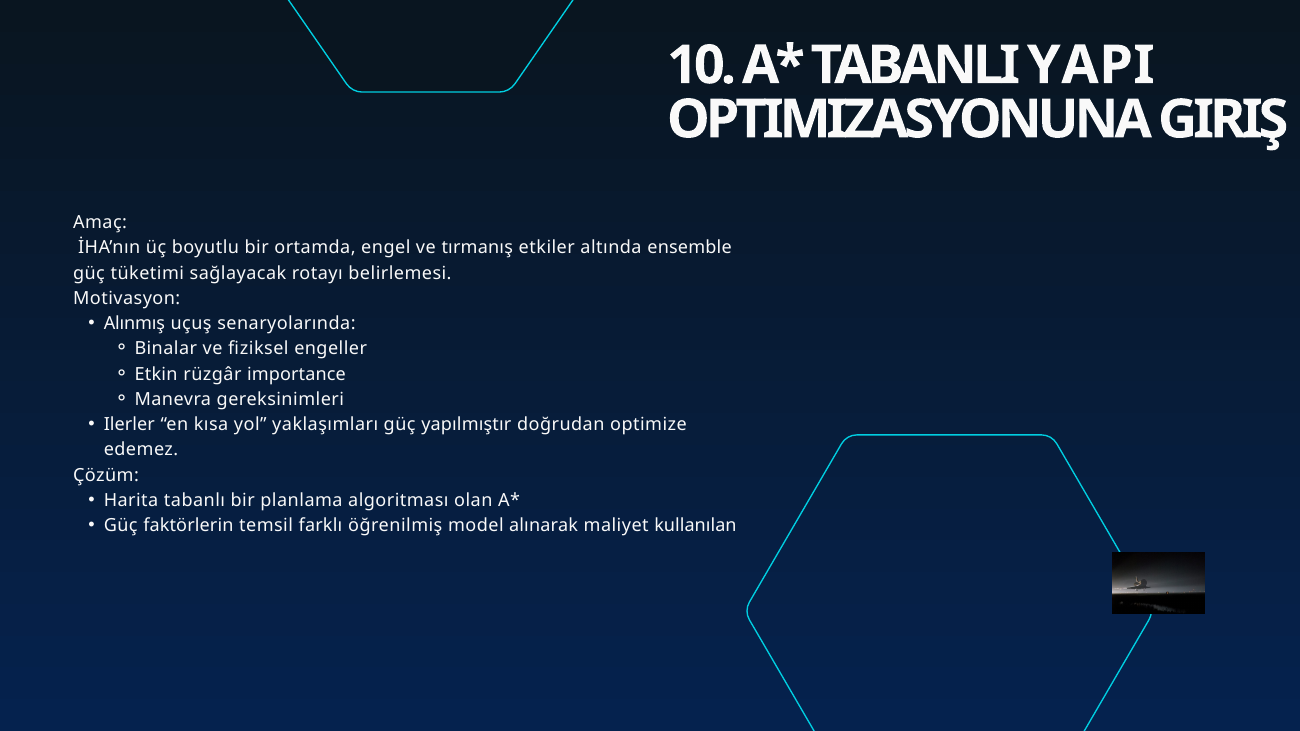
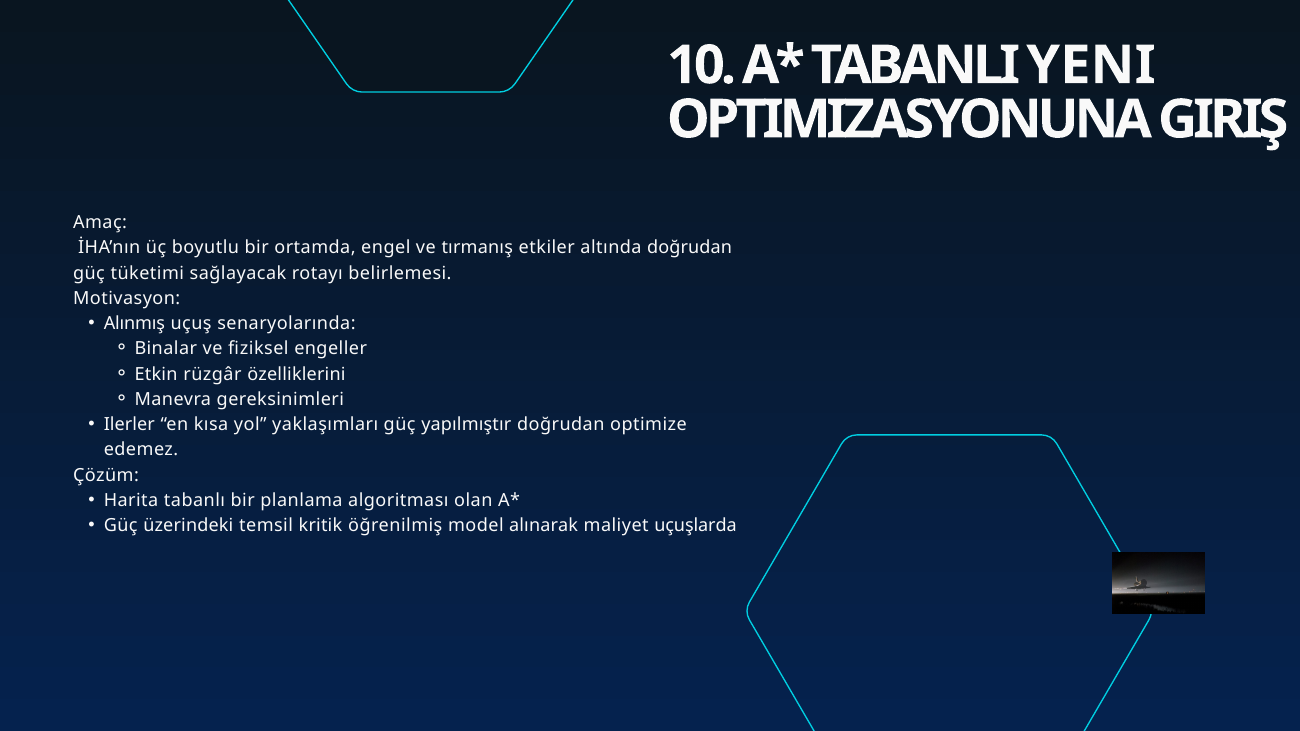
YAPI: YAPI -> YENI
altında ensemble: ensemble -> doğrudan
importance: importance -> özelliklerini
faktörlerin: faktörlerin -> üzerindeki
farklı: farklı -> kritik
kullanılan: kullanılan -> uçuşlarda
